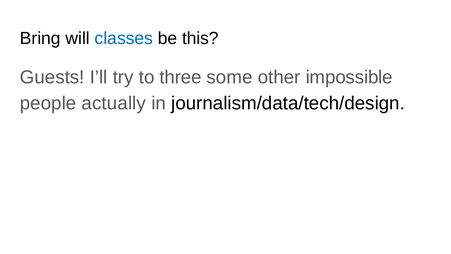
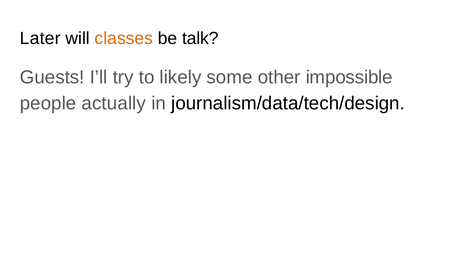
Bring: Bring -> Later
classes colour: blue -> orange
this: this -> talk
three: three -> likely
